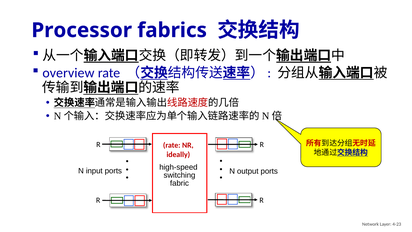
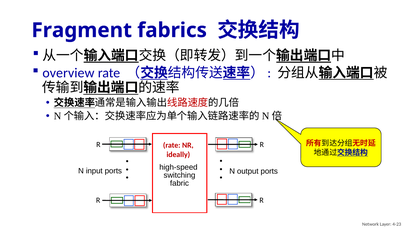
Processor: Processor -> Fragment
